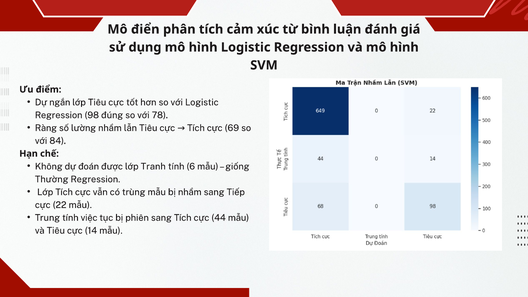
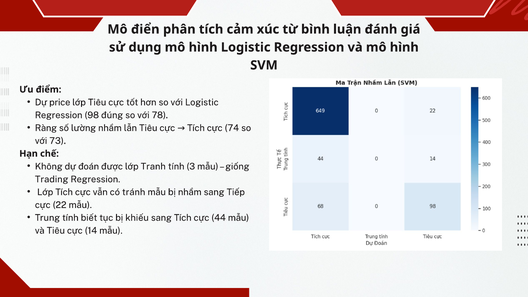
ngắn: ngắn -> price
69: 69 -> 74
84: 84 -> 73
6: 6 -> 3
Thường: Thường -> Trading
trùng: trùng -> tránh
việc: việc -> biết
phiên: phiên -> khiếu
